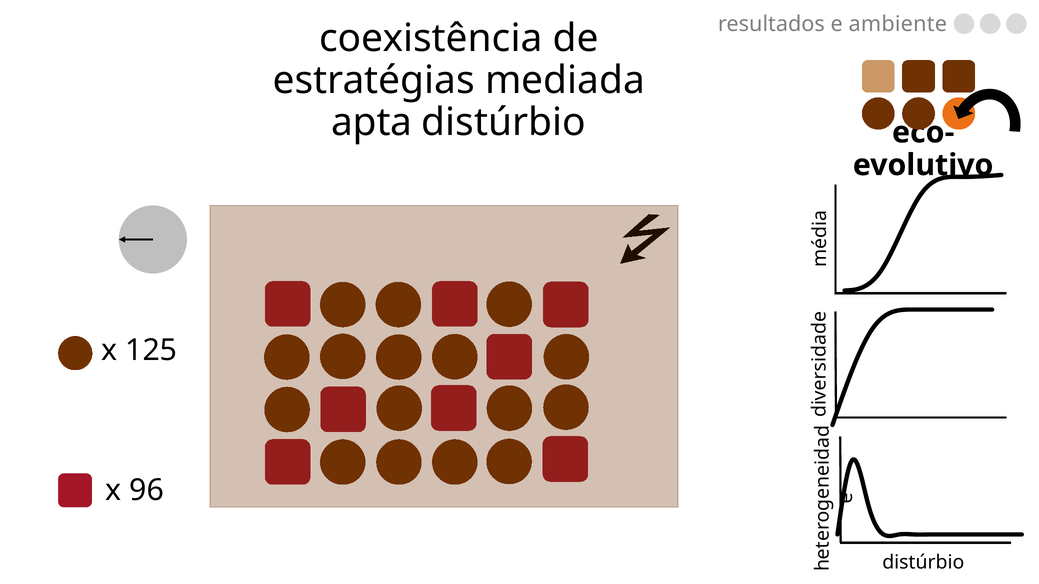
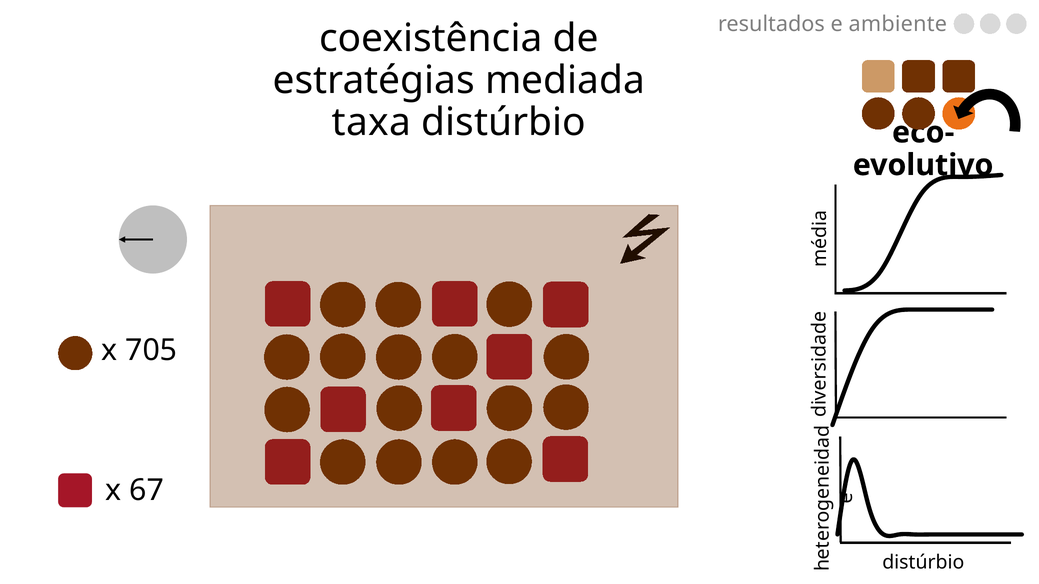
apta: apta -> taxa
125: 125 -> 705
96: 96 -> 67
